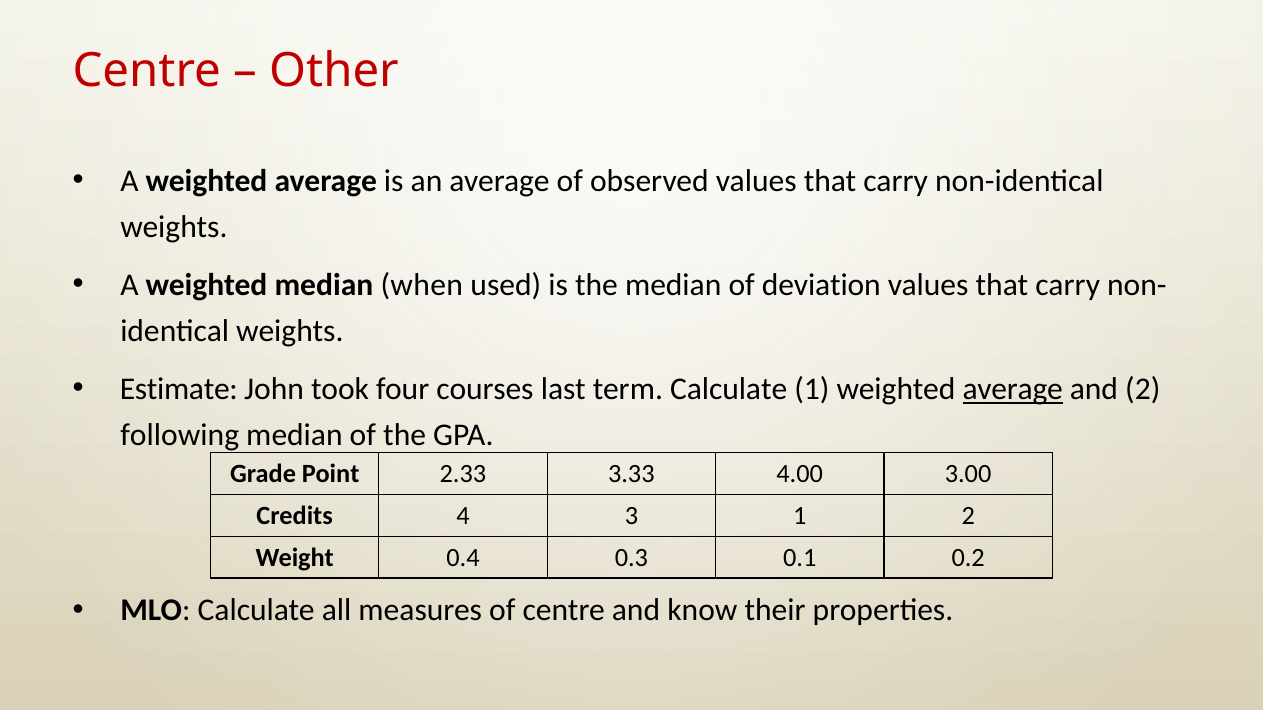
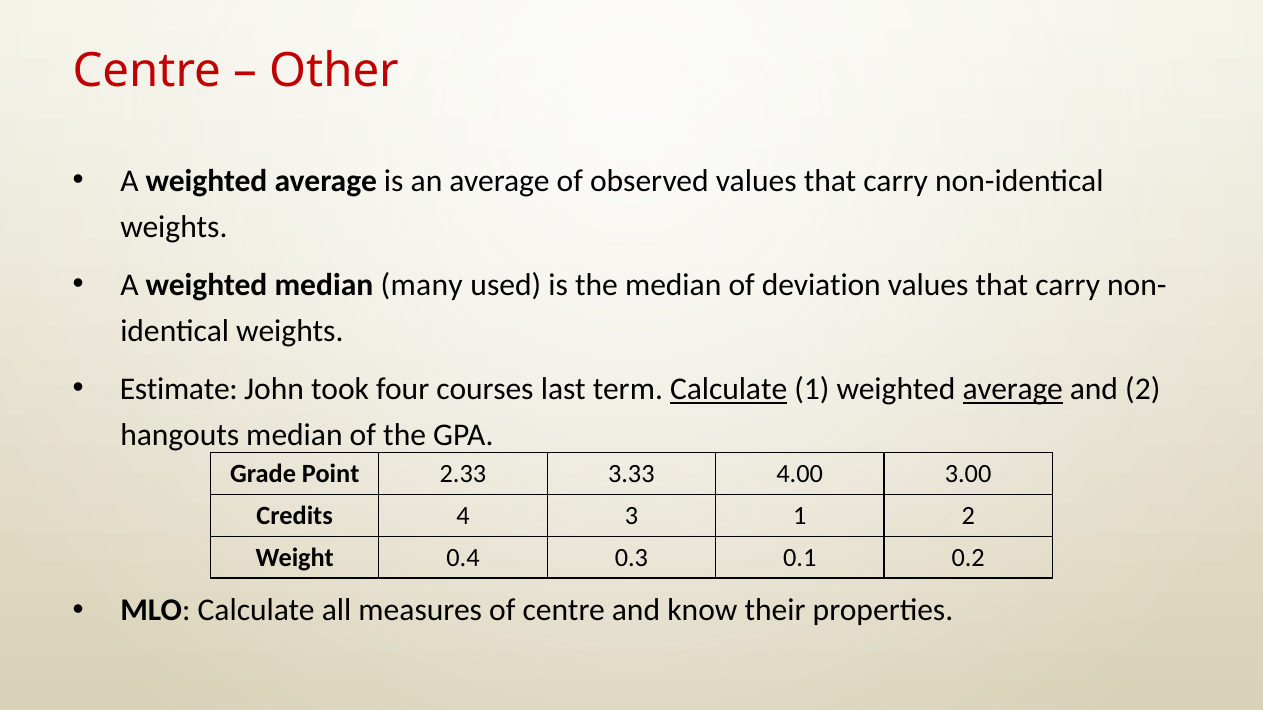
when: when -> many
Calculate at (729, 389) underline: none -> present
following: following -> hangouts
